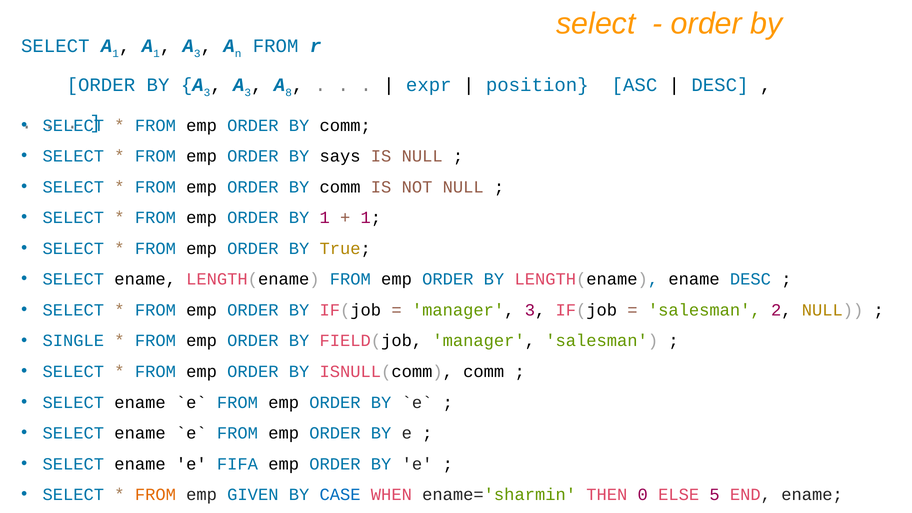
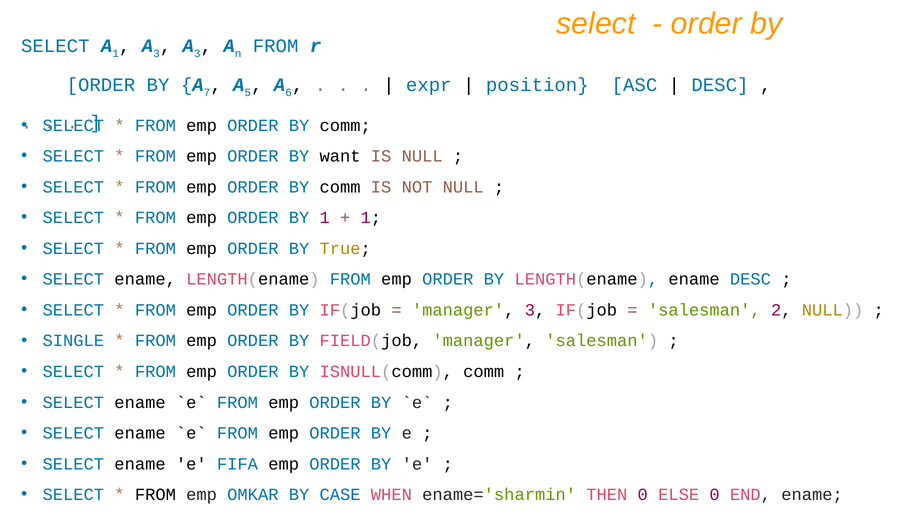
1 at (156, 54): 1 -> 3
3 at (207, 92): 3 -> 7
3 at (248, 92): 3 -> 5
8: 8 -> 6
says: says -> want
FROM at (155, 495) colour: orange -> black
GIVEN: GIVEN -> OMKAR
ELSE 5: 5 -> 0
